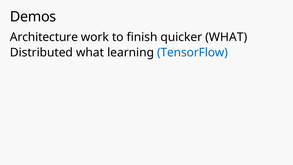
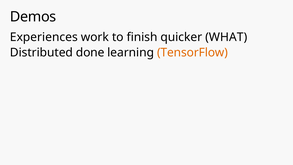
Architecture: Architecture -> Experiences
Distributed what: what -> done
TensorFlow colour: blue -> orange
